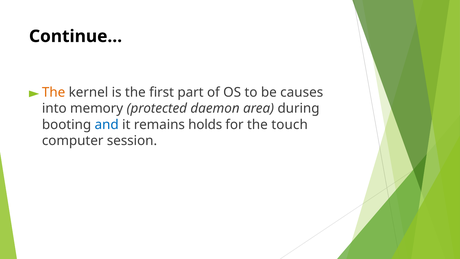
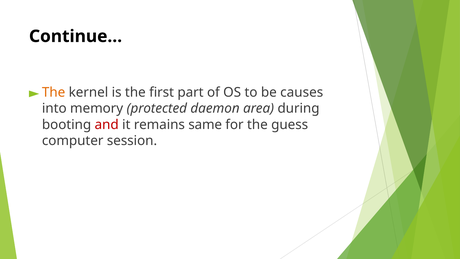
and colour: blue -> red
holds: holds -> same
touch: touch -> guess
